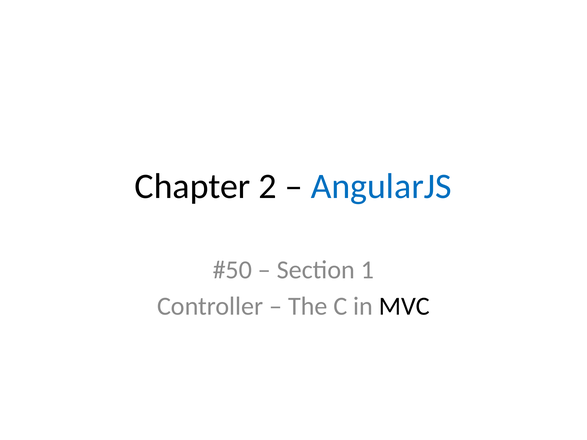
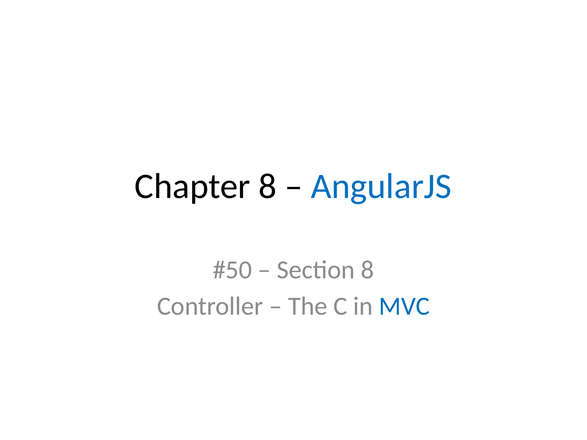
Chapter 2: 2 -> 8
Section 1: 1 -> 8
MVC colour: black -> blue
